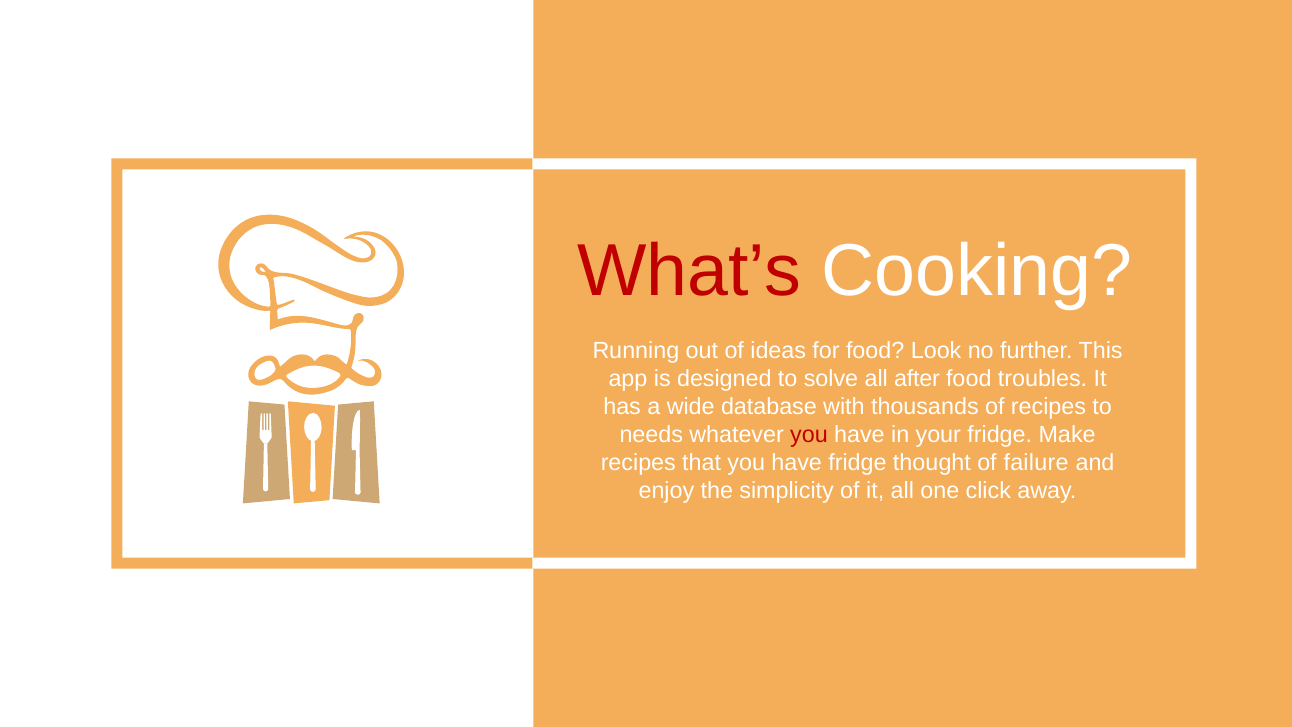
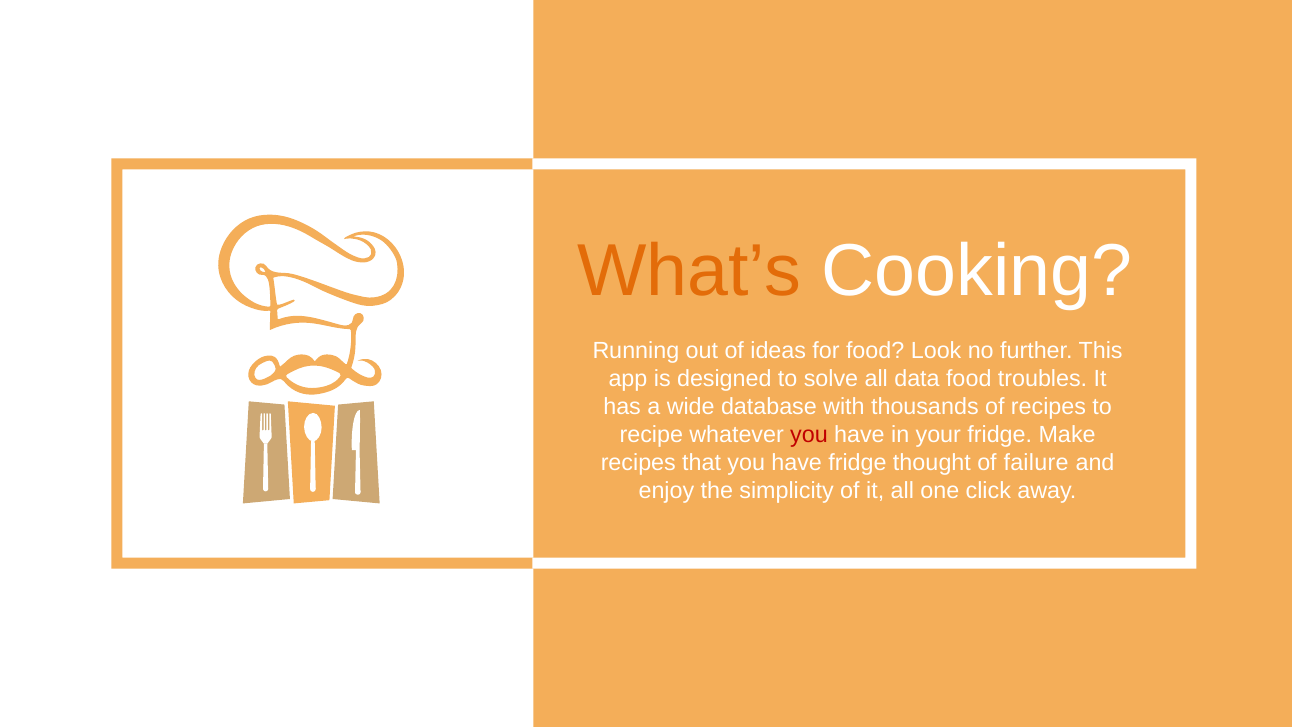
What’s colour: red -> orange
after: after -> data
needs: needs -> recipe
